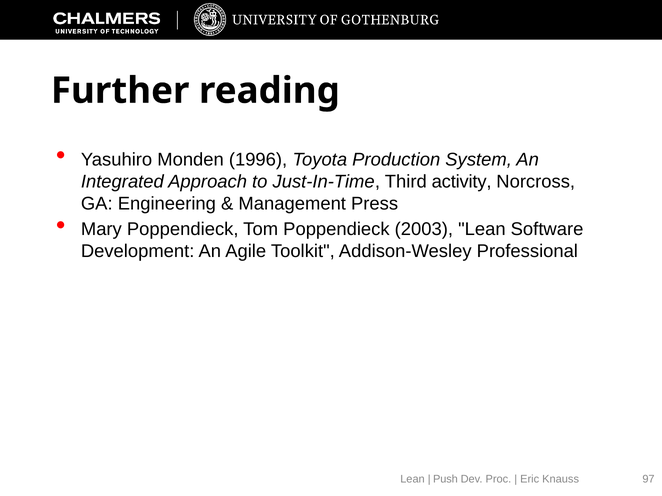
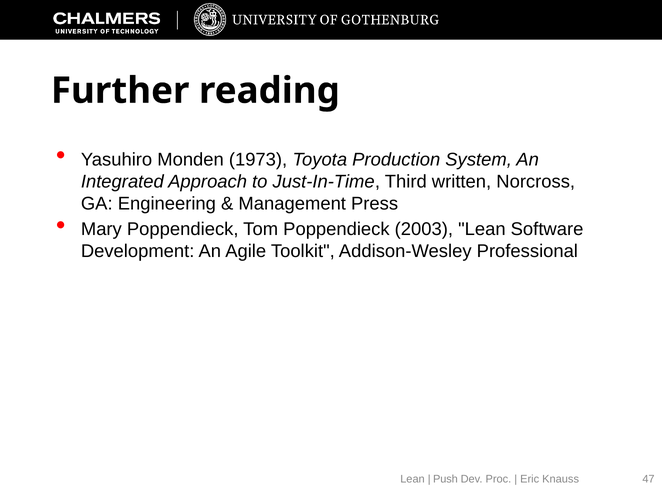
1996: 1996 -> 1973
activity: activity -> written
97: 97 -> 47
